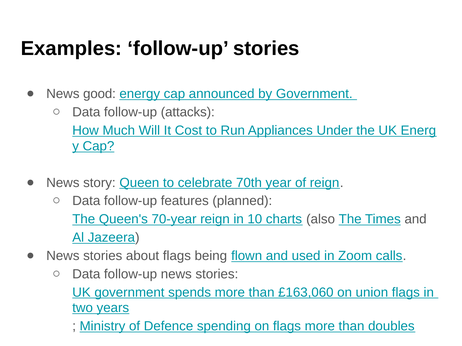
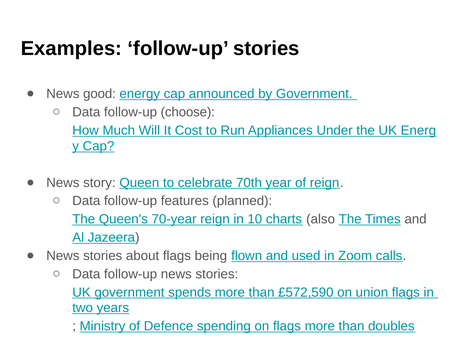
attacks: attacks -> choose
£163,060: £163,060 -> £572,590
